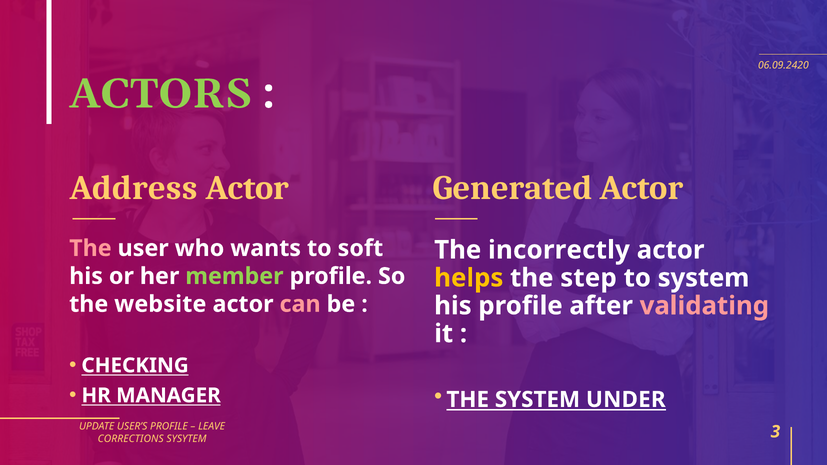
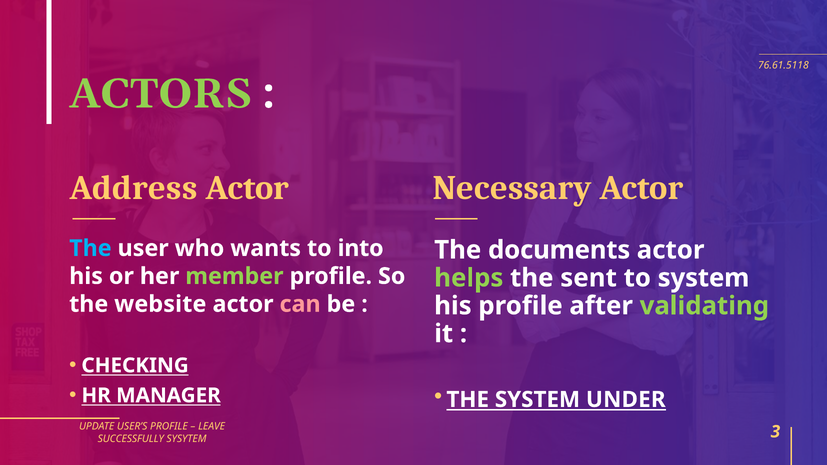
06.09.2420: 06.09.2420 -> 76.61.5118
Generated: Generated -> Necessary
The at (90, 248) colour: pink -> light blue
soft: soft -> into
incorrectly: incorrectly -> documents
helps colour: yellow -> light green
step: step -> sent
validating colour: pink -> light green
CORRECTIONS: CORRECTIONS -> SUCCESSFULLY
